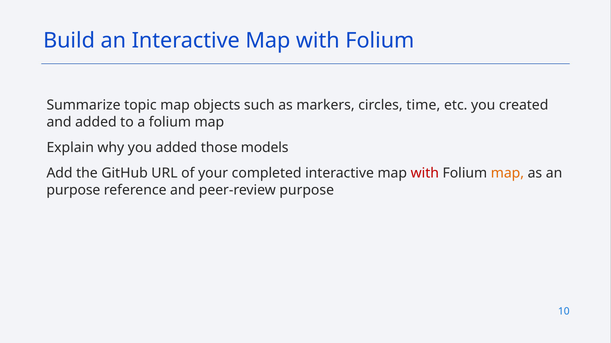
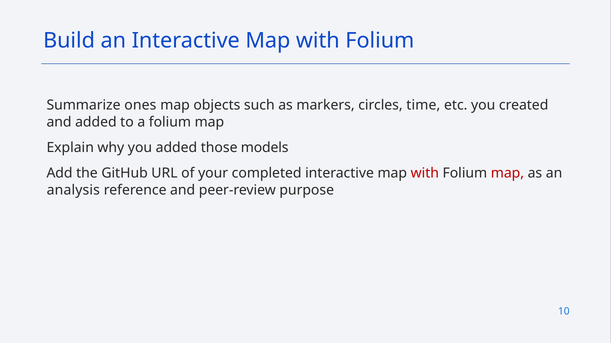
topic: topic -> ones
map at (507, 174) colour: orange -> red
purpose at (73, 191): purpose -> analysis
